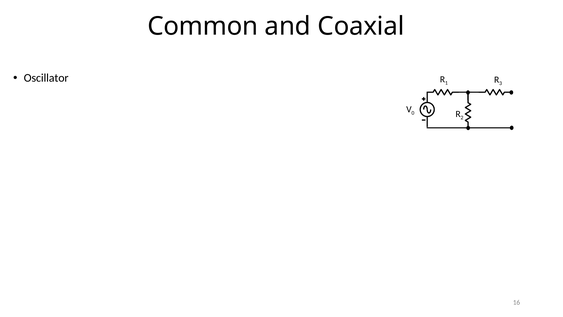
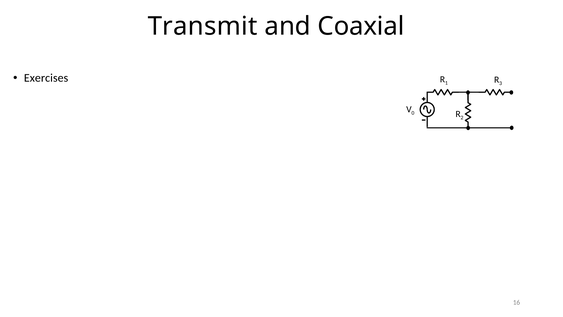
Common: Common -> Transmit
Oscillator: Oscillator -> Exercises
